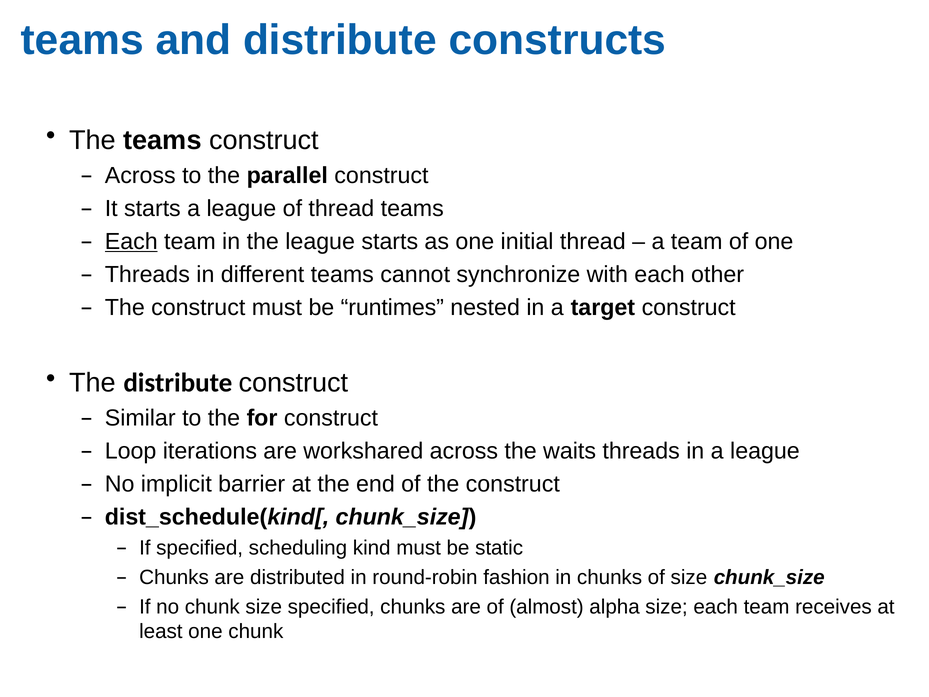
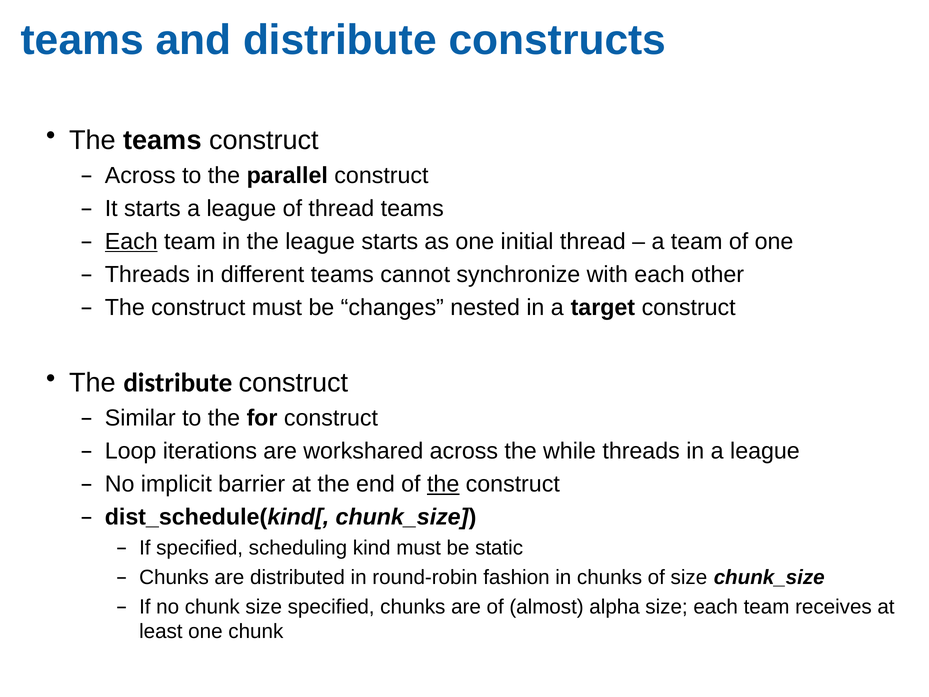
runtimes: runtimes -> changes
waits: waits -> while
the at (443, 484) underline: none -> present
